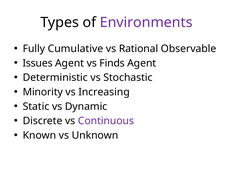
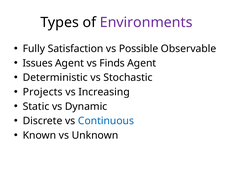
Cumulative: Cumulative -> Satisfaction
Rational: Rational -> Possible
Minority: Minority -> Projects
Continuous colour: purple -> blue
